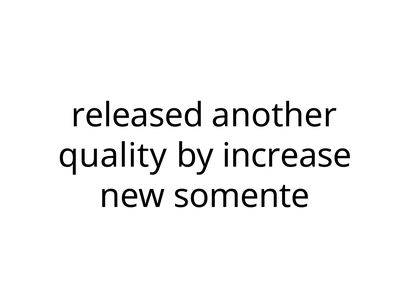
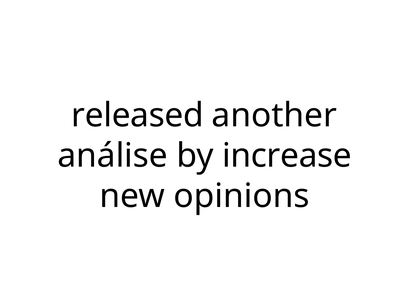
quality: quality -> análise
somente: somente -> opinions
